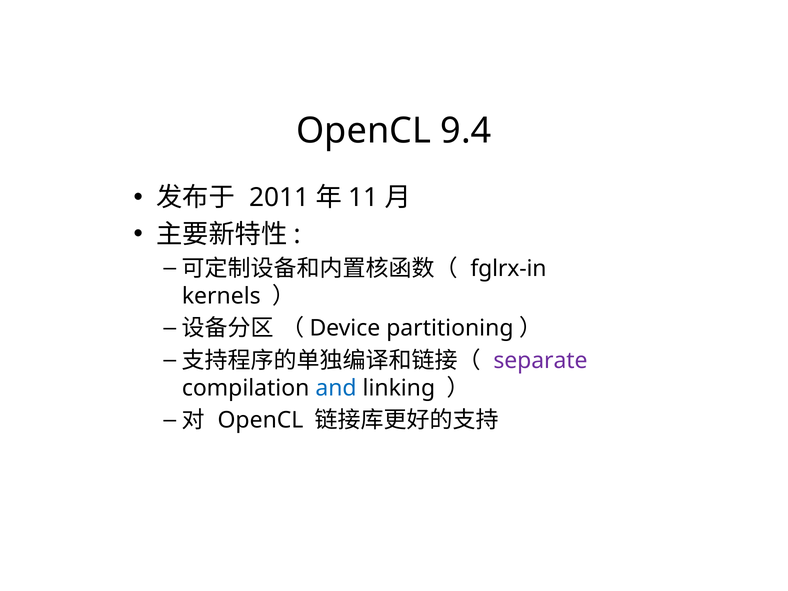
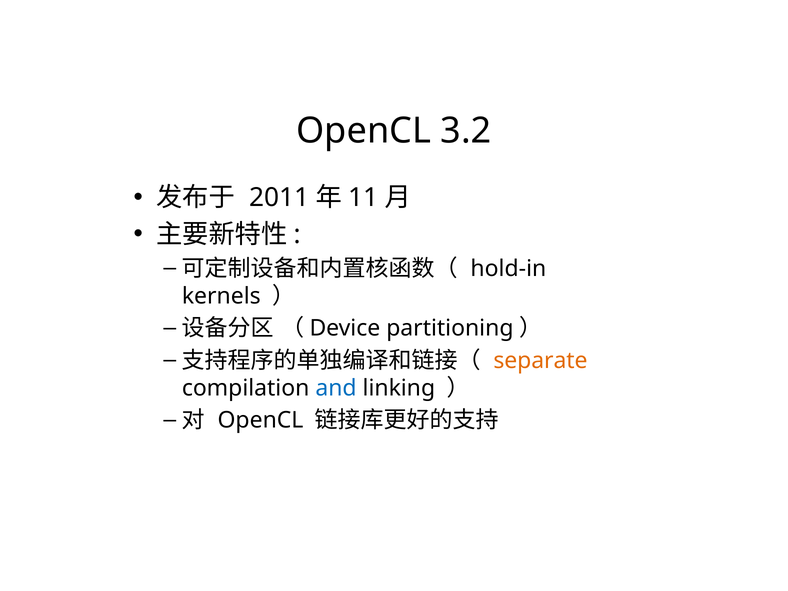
9.4: 9.4 -> 3.2
fglrx-in: fglrx-in -> hold-in
separate colour: purple -> orange
